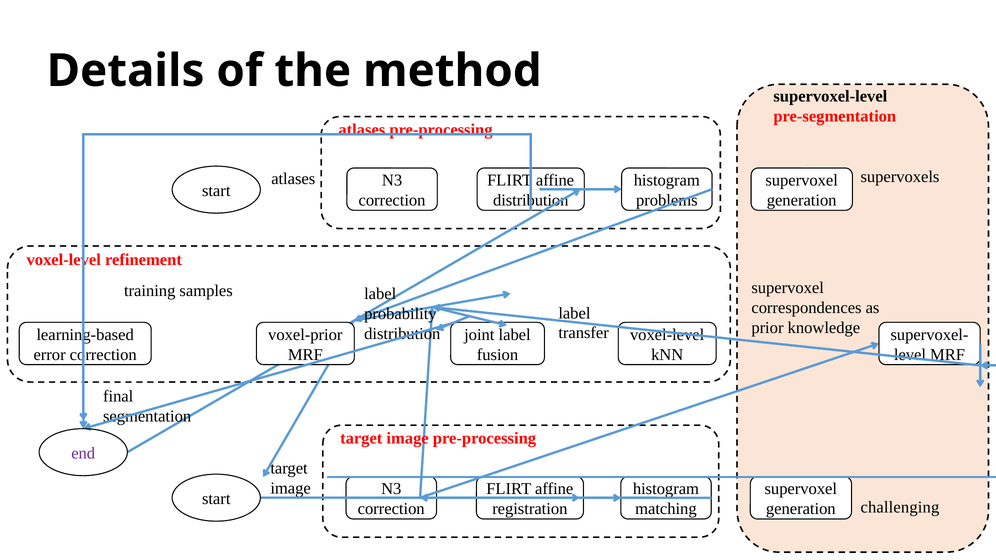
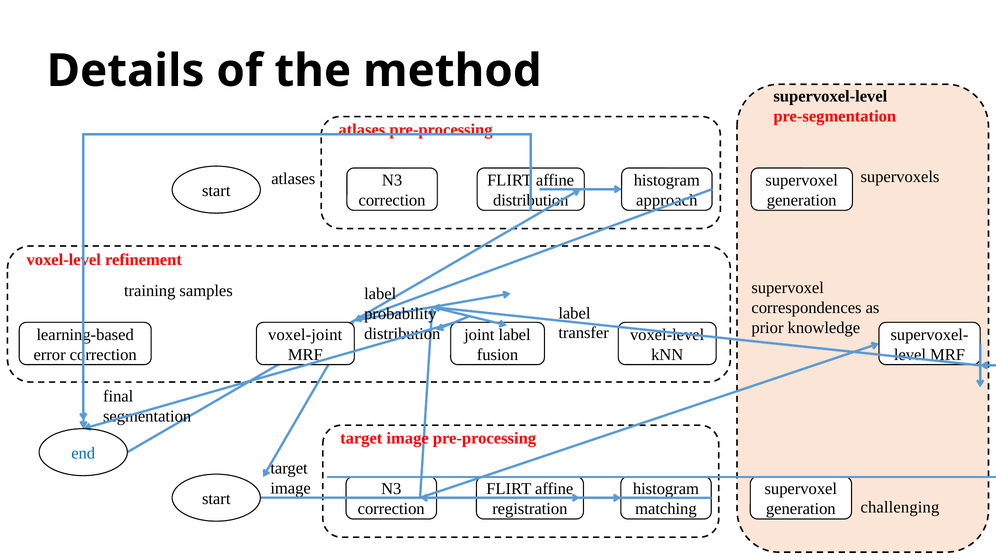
problems: problems -> approach
voxel-prior: voxel-prior -> voxel-joint
end colour: purple -> blue
